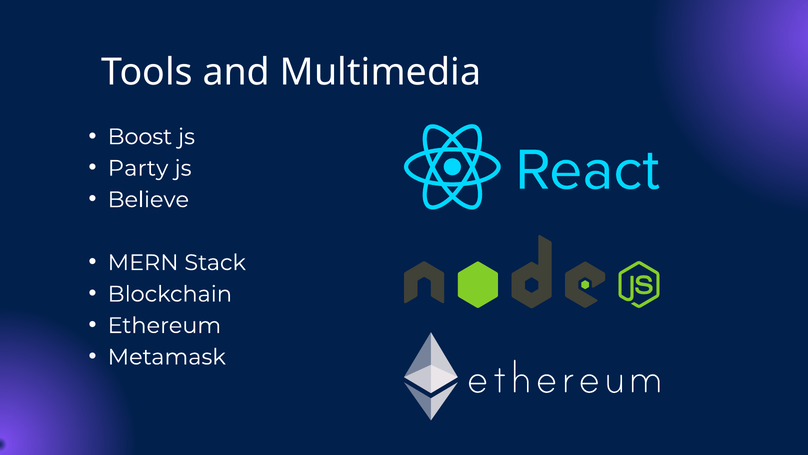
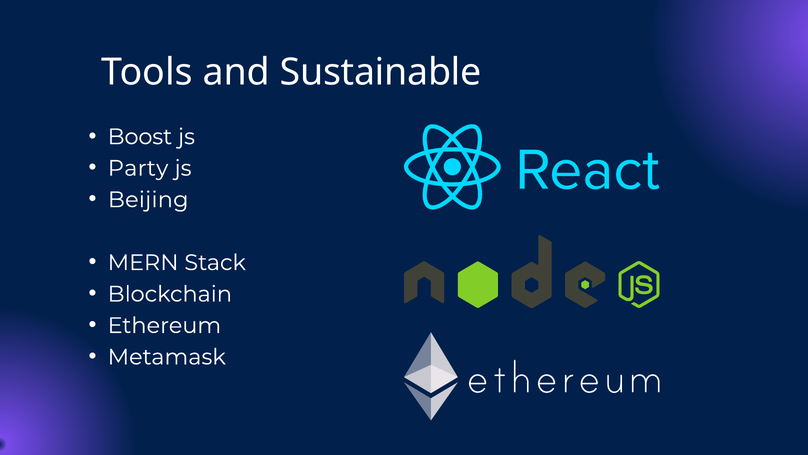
Multimedia: Multimedia -> Sustainable
Believe: Believe -> Beijing
